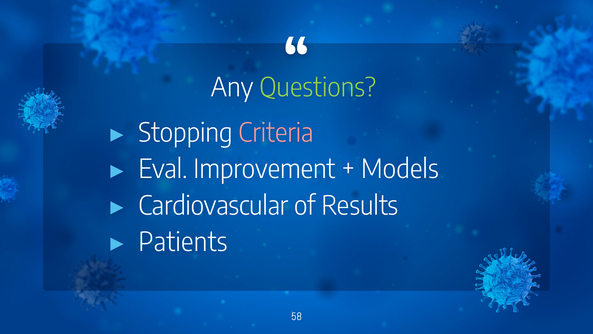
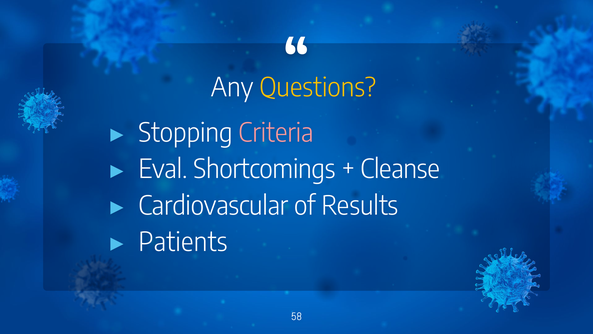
Questions colour: light green -> yellow
Improvement: Improvement -> Shortcomings
Models: Models -> Cleanse
